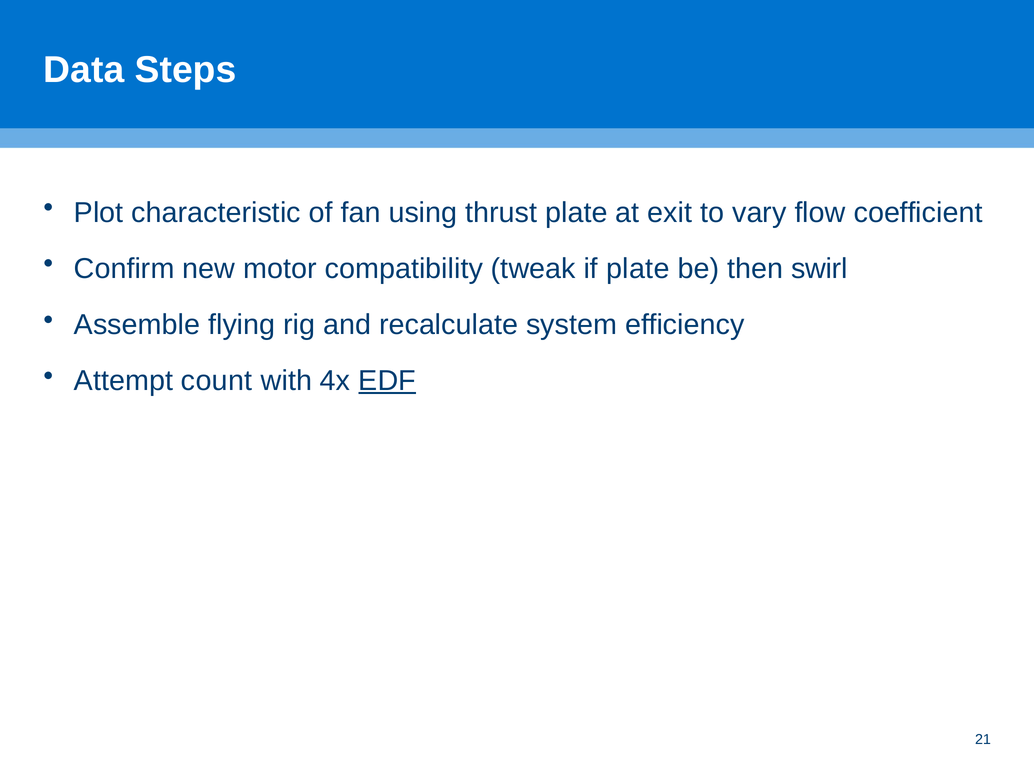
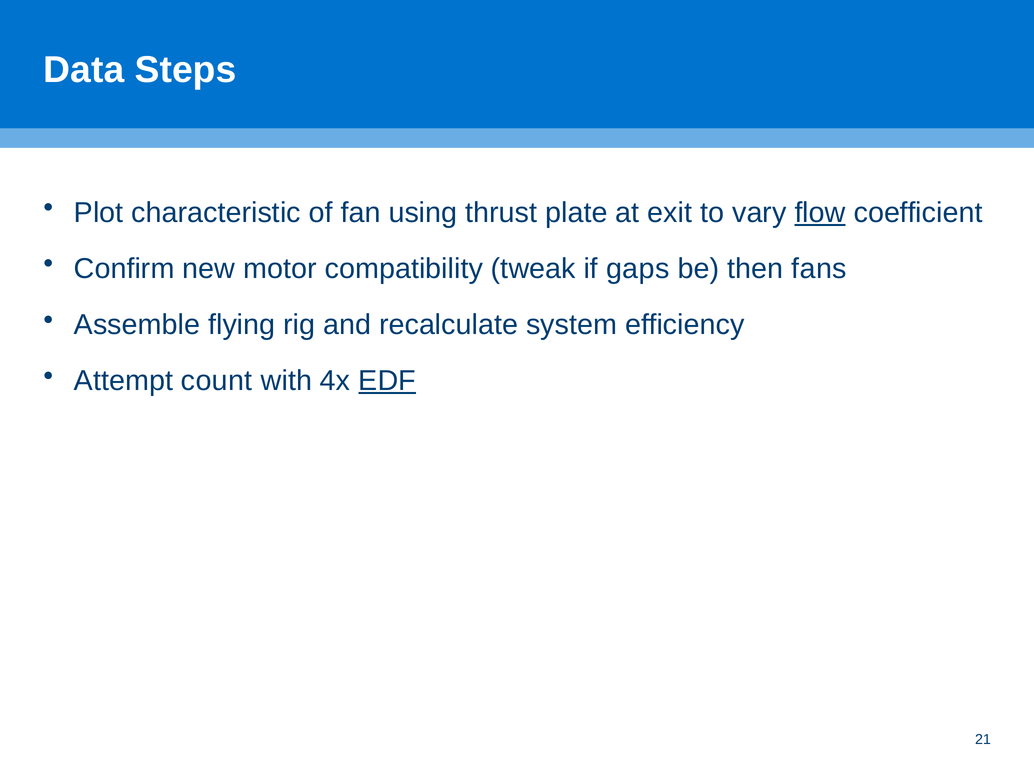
flow underline: none -> present
if plate: plate -> gaps
swirl: swirl -> fans
